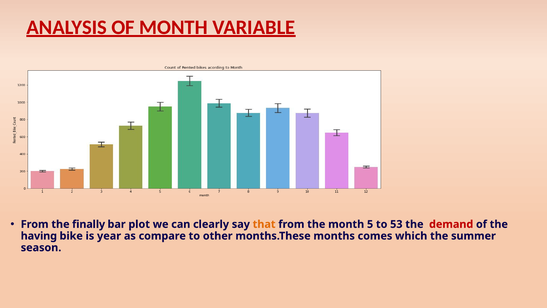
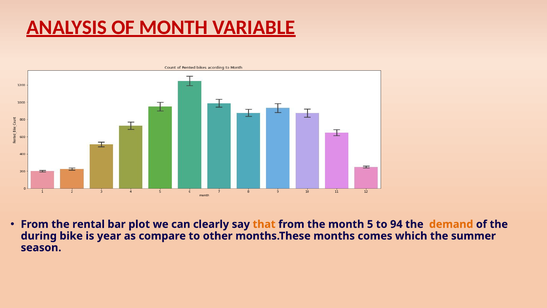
ﬁnally: ﬁnally -> rental
53: 53 -> 94
demand colour: red -> orange
having: having -> during
